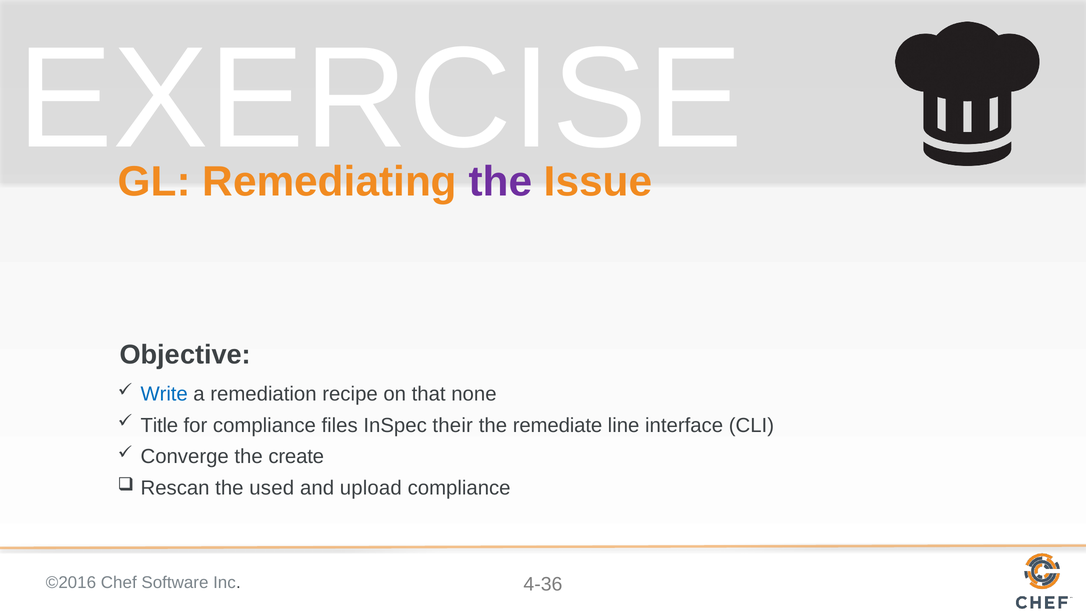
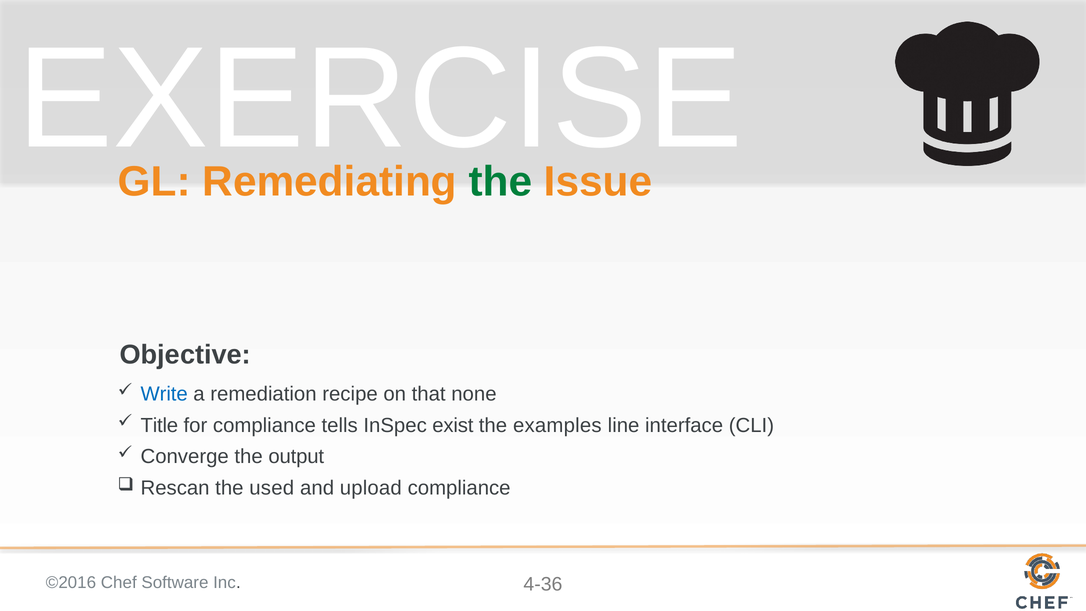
the at (500, 182) colour: purple -> green
files: files -> tells
their: their -> exist
remediate: remediate -> examples
create: create -> output
